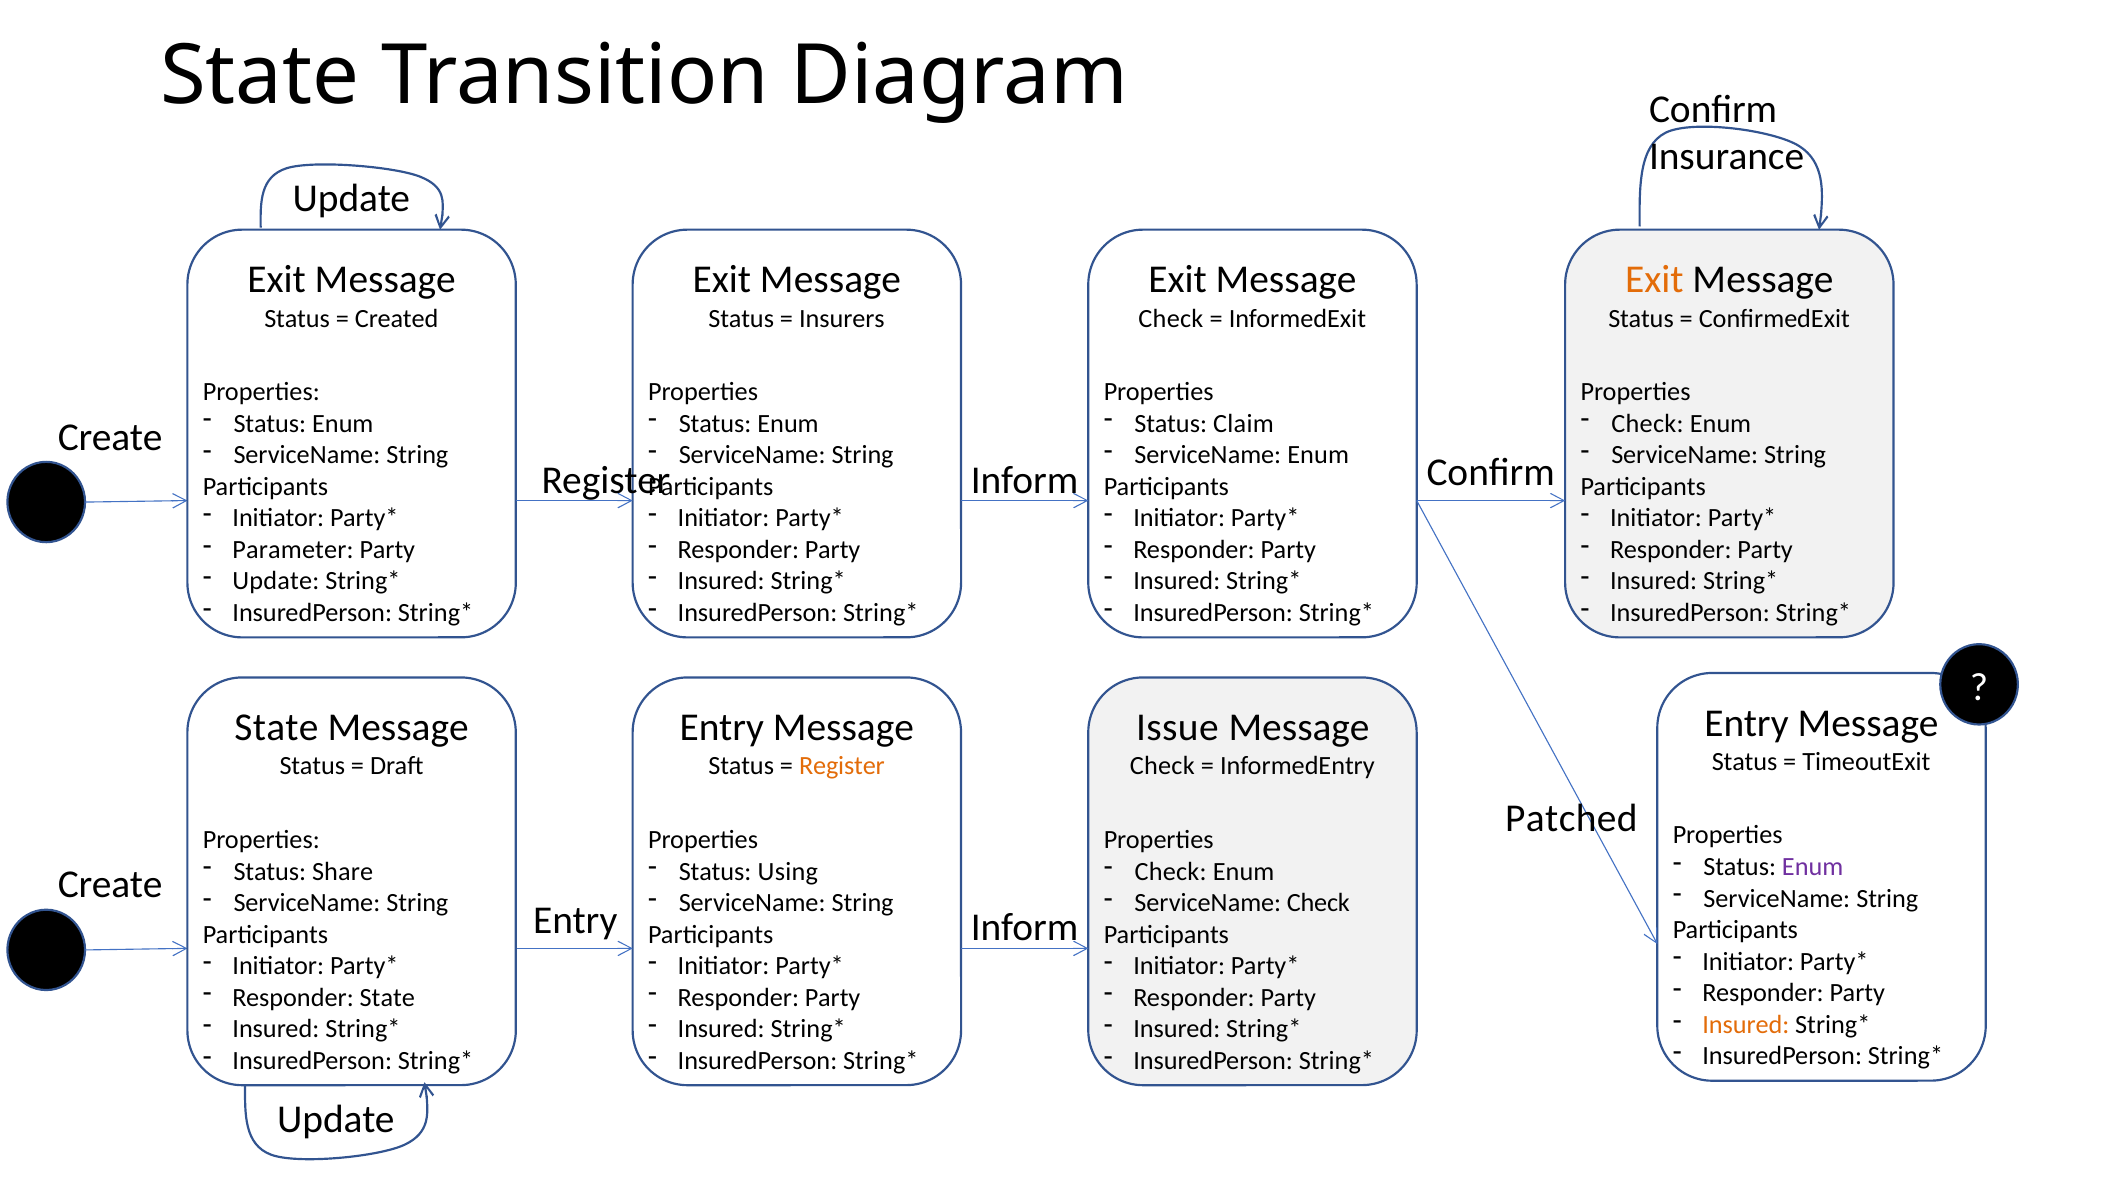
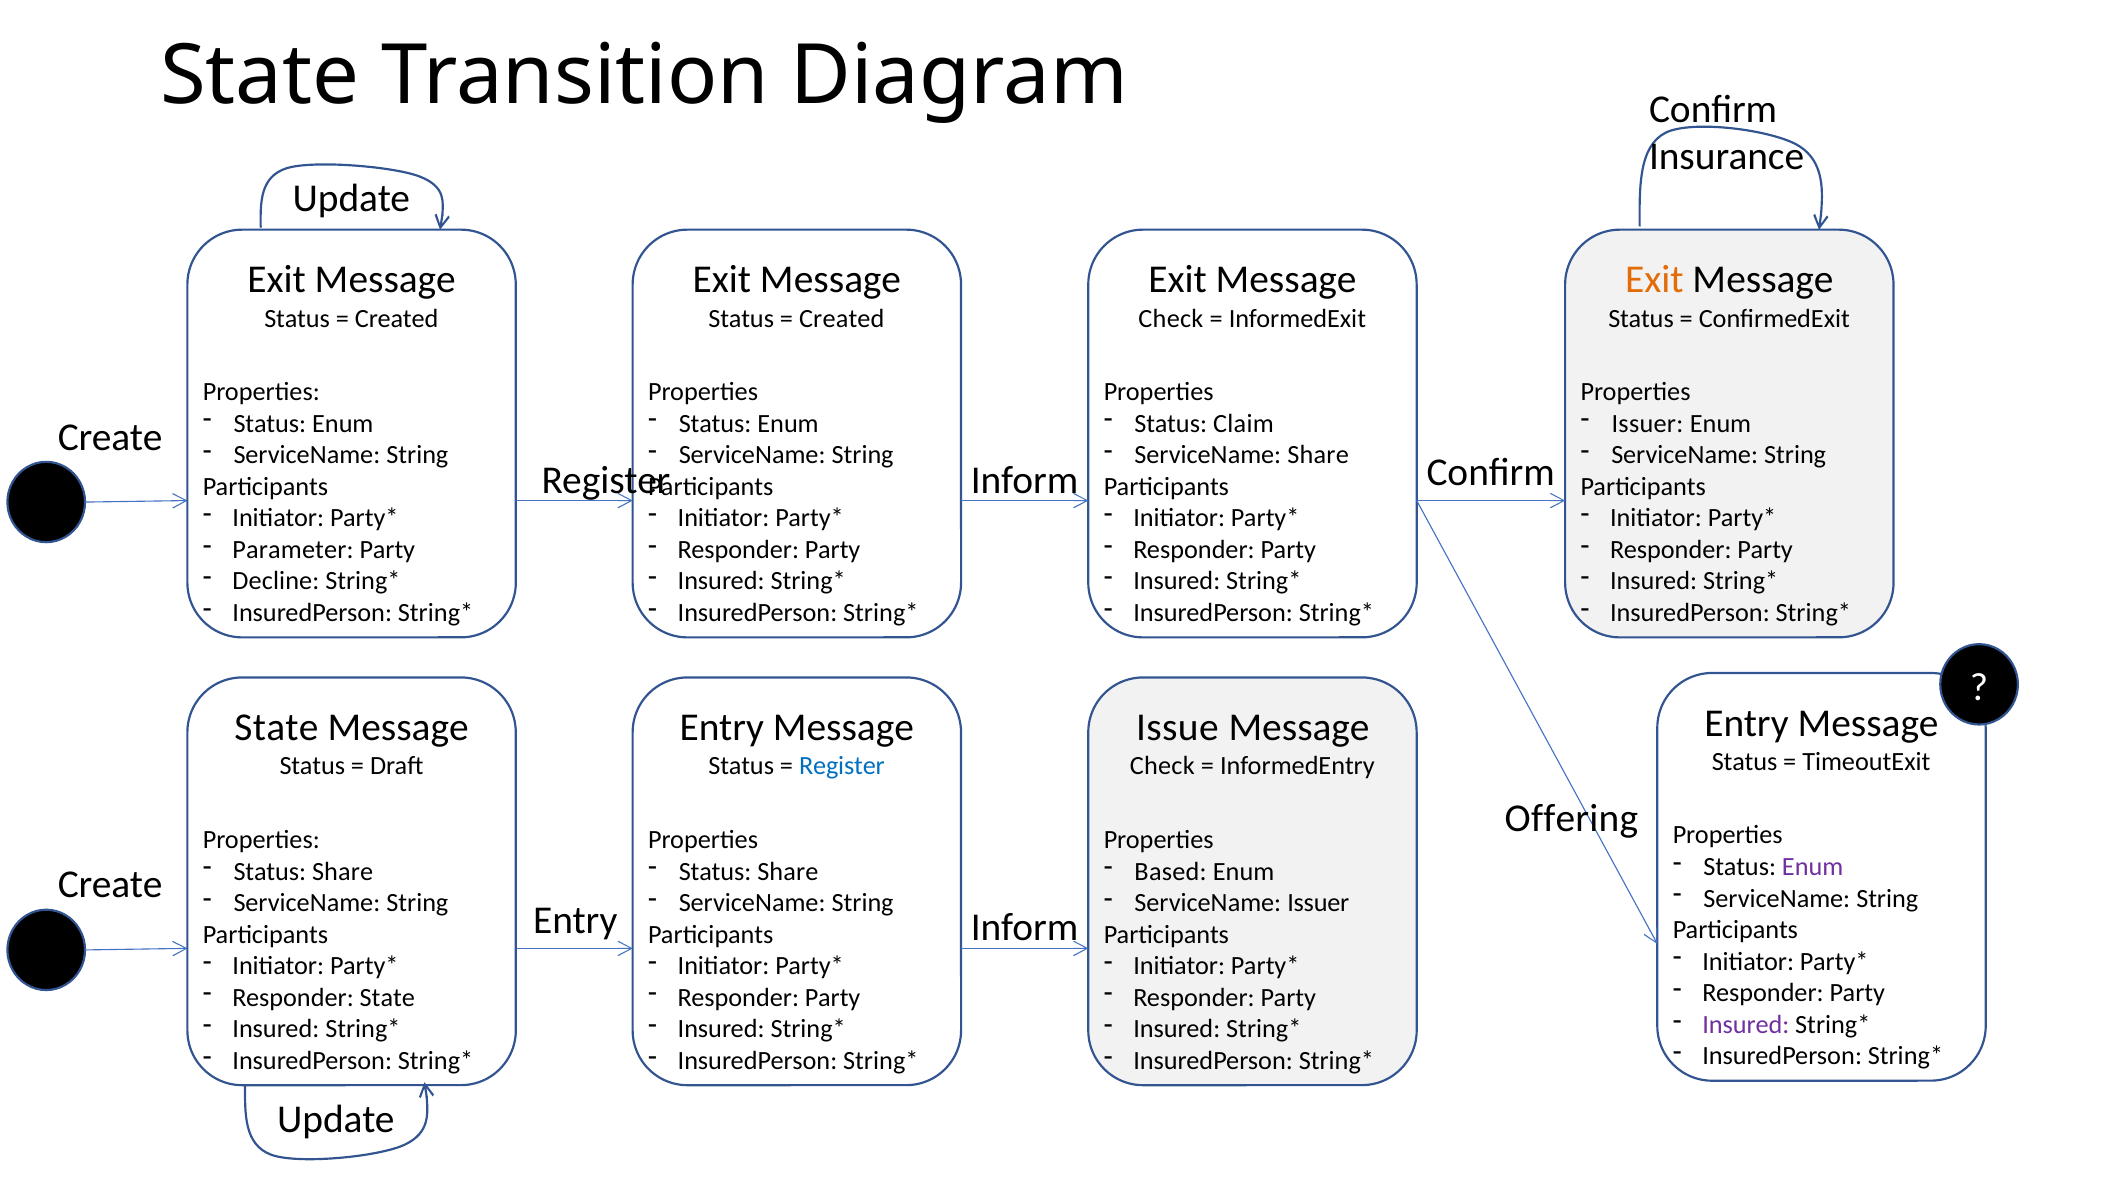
Insurers at (842, 318): Insurers -> Created
Check at (1647, 423): Check -> Issuer
ServiceName Enum: Enum -> Share
Update at (276, 581): Update -> Decline
Register at (842, 766) colour: orange -> blue
Patched: Patched -> Offering
Using at (788, 871): Using -> Share
Check at (1171, 871): Check -> Based
ServiceName Check: Check -> Issuer
Insured at (1746, 1024) colour: orange -> purple
